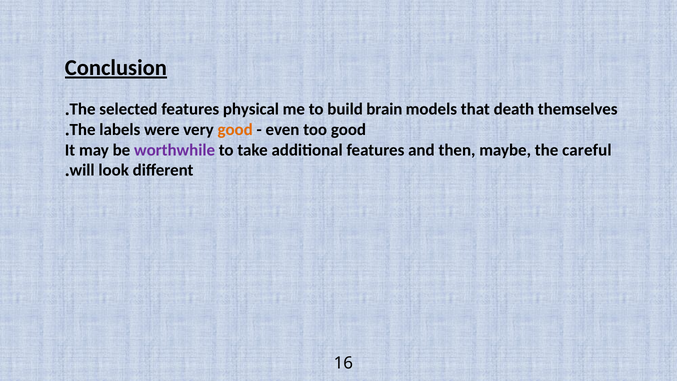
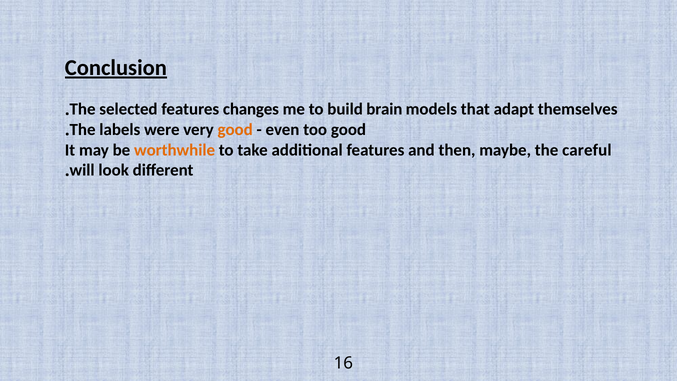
physical: physical -> changes
death: death -> adapt
worthwhile colour: purple -> orange
